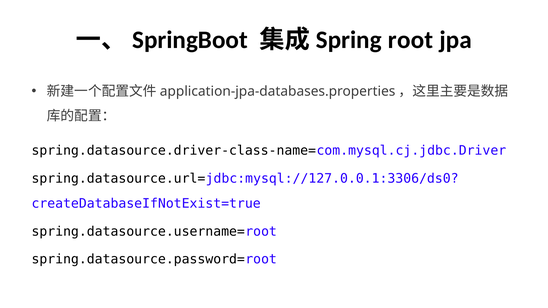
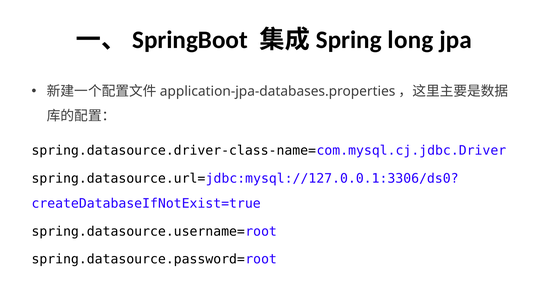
root: root -> long
